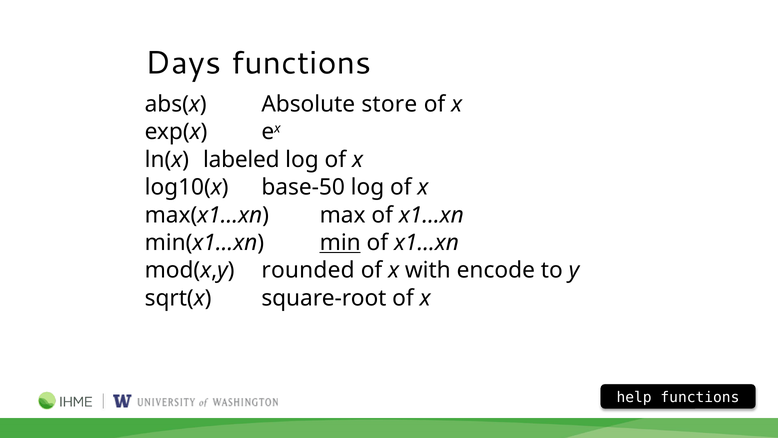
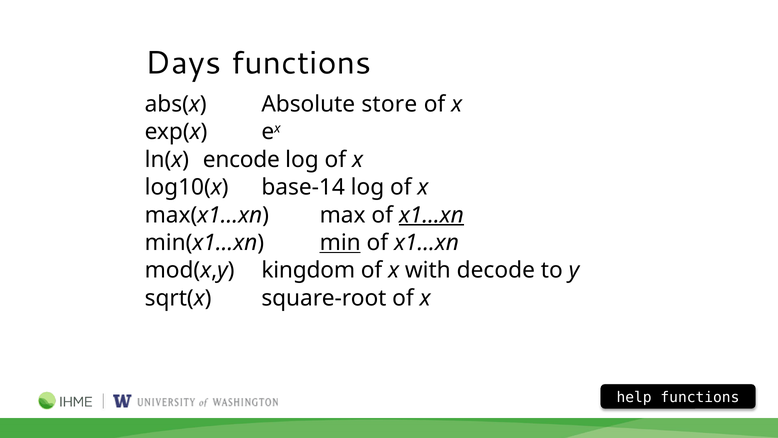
labeled: labeled -> encode
base-50: base-50 -> base-14
x1…xn at (431, 215) underline: none -> present
rounded: rounded -> kingdom
encode: encode -> decode
